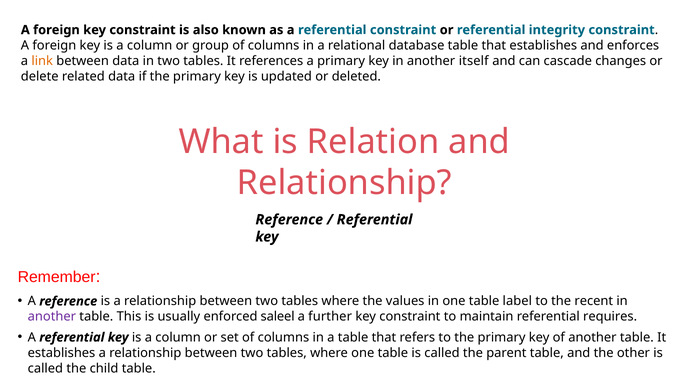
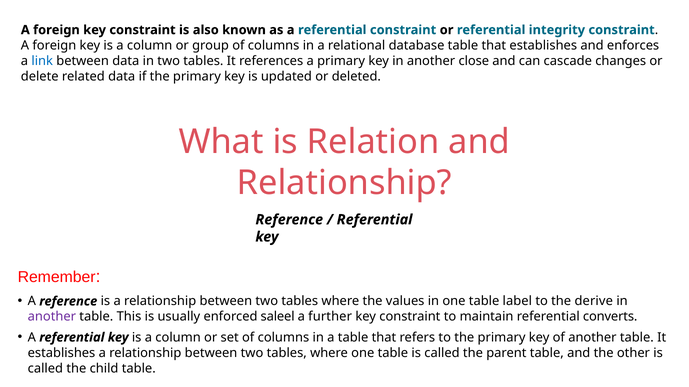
link colour: orange -> blue
itself: itself -> close
recent: recent -> derive
requires: requires -> converts
